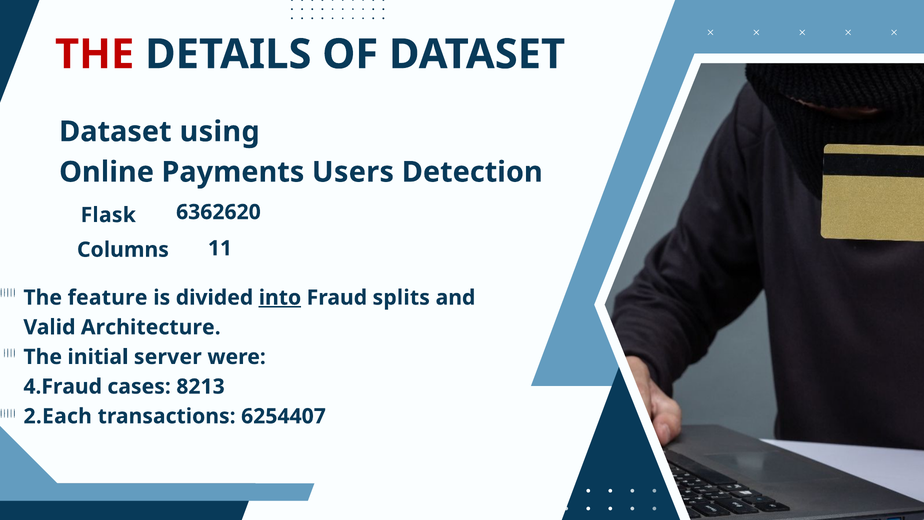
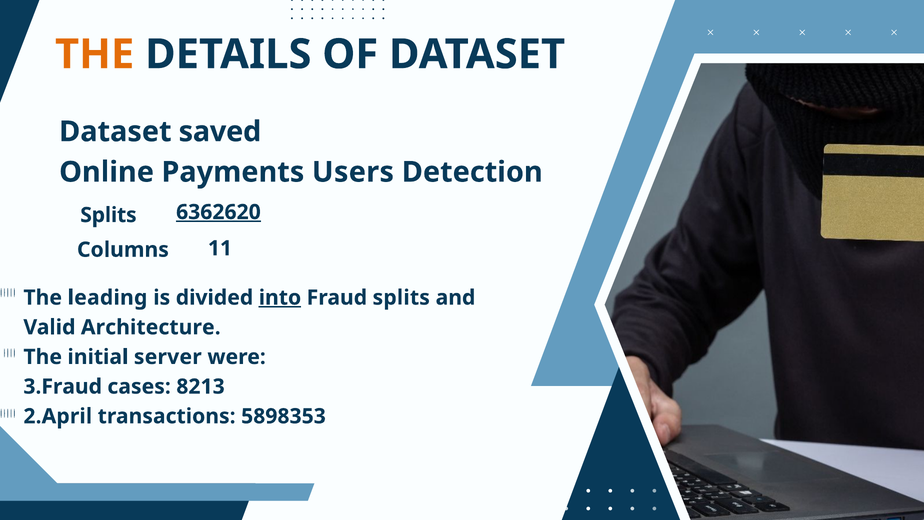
THE at (95, 54) colour: red -> orange
using: using -> saved
6362620 underline: none -> present
Flask at (108, 215): Flask -> Splits
feature: feature -> leading
4.Fraud: 4.Fraud -> 3.Fraud
2.Each: 2.Each -> 2.April
6254407: 6254407 -> 5898353
